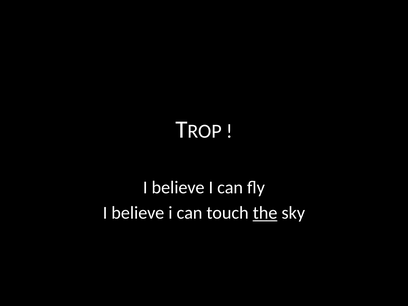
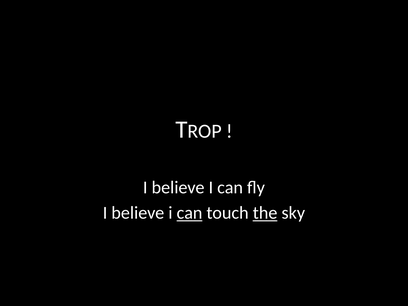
can at (190, 213) underline: none -> present
